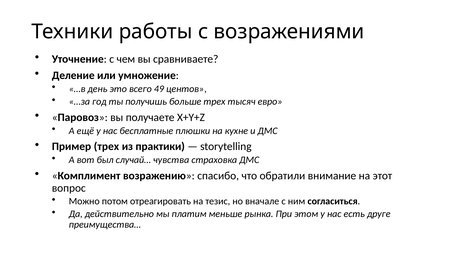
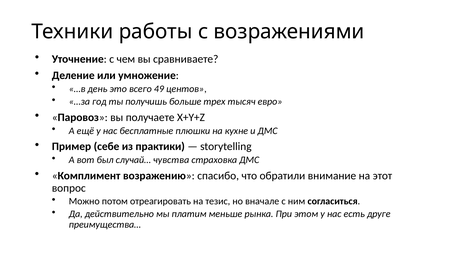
Пример трех: трех -> себе
